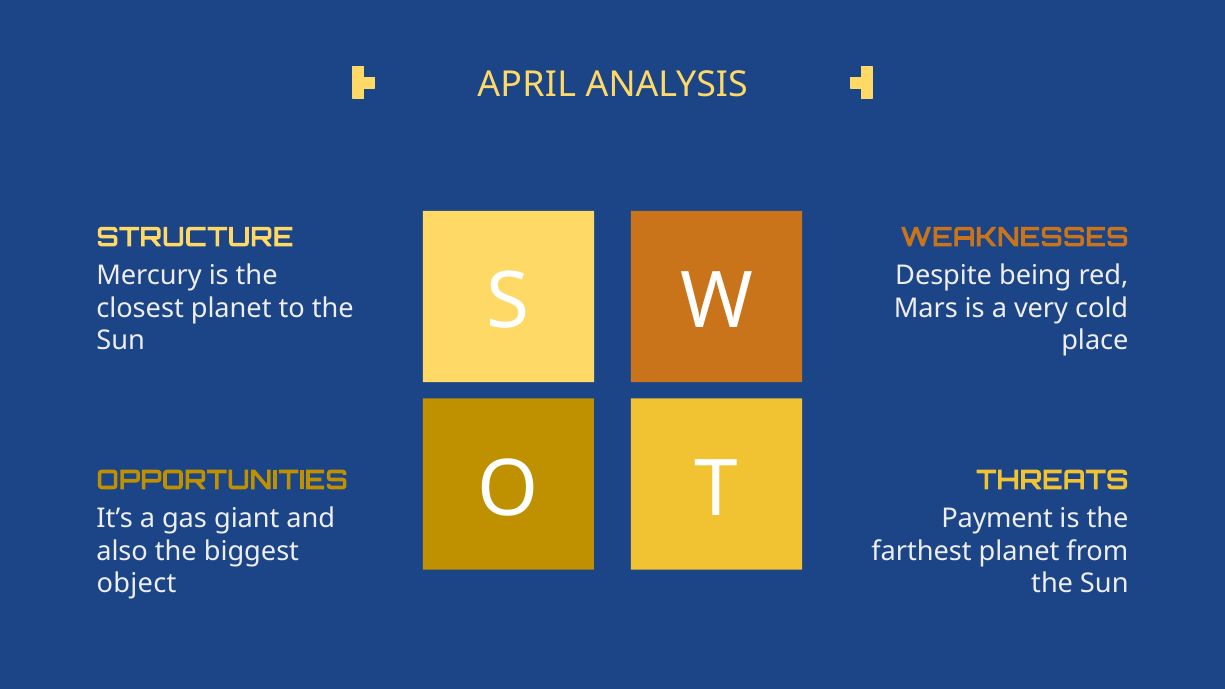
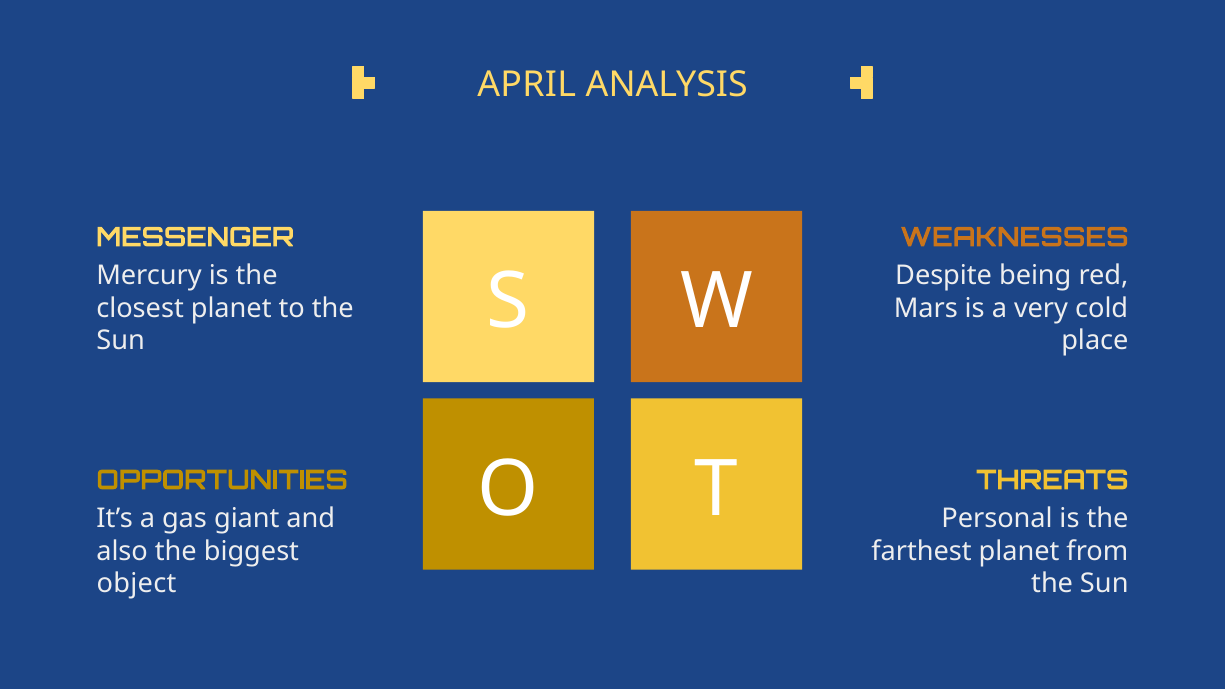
STRUCTURE: STRUCTURE -> MESSENGER
Payment: Payment -> Personal
